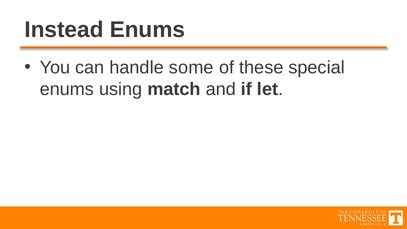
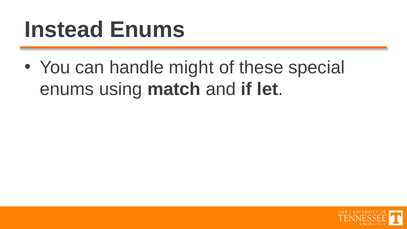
some: some -> might
